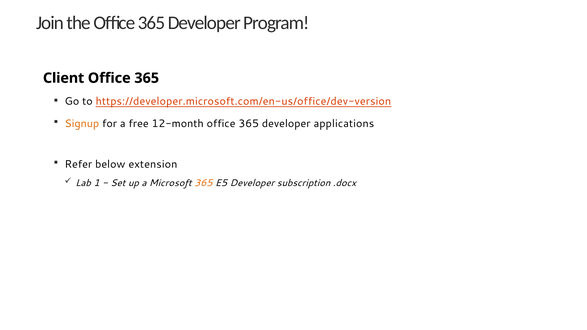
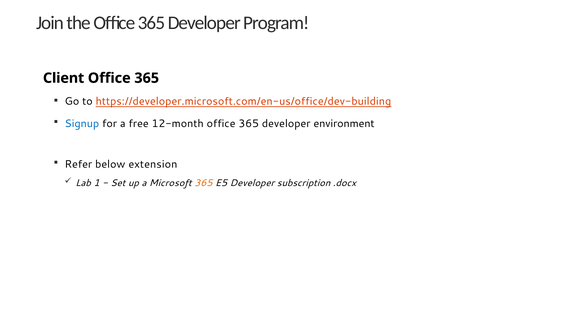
https://developer.microsoft.com/en-us/office/dev-version: https://developer.microsoft.com/en-us/office/dev-version -> https://developer.microsoft.com/en-us/office/dev-building
Signup colour: orange -> blue
applications: applications -> environment
